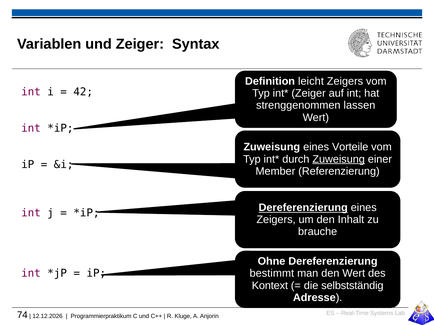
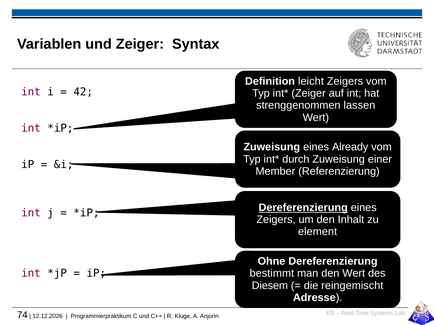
Vorteile: Vorteile -> Already
Zuweisung at (339, 159) underline: present -> none
brauche: brauche -> element
Kontext: Kontext -> Diesem
selbstständig: selbstständig -> reingemischt
